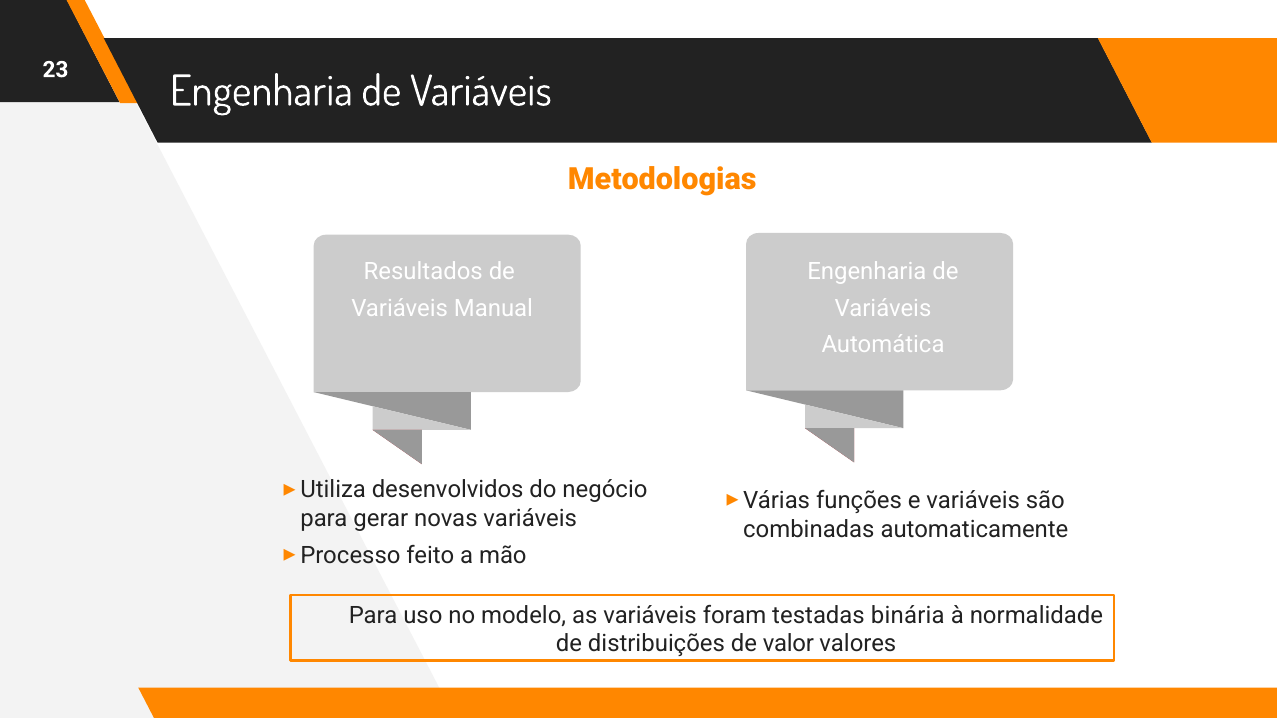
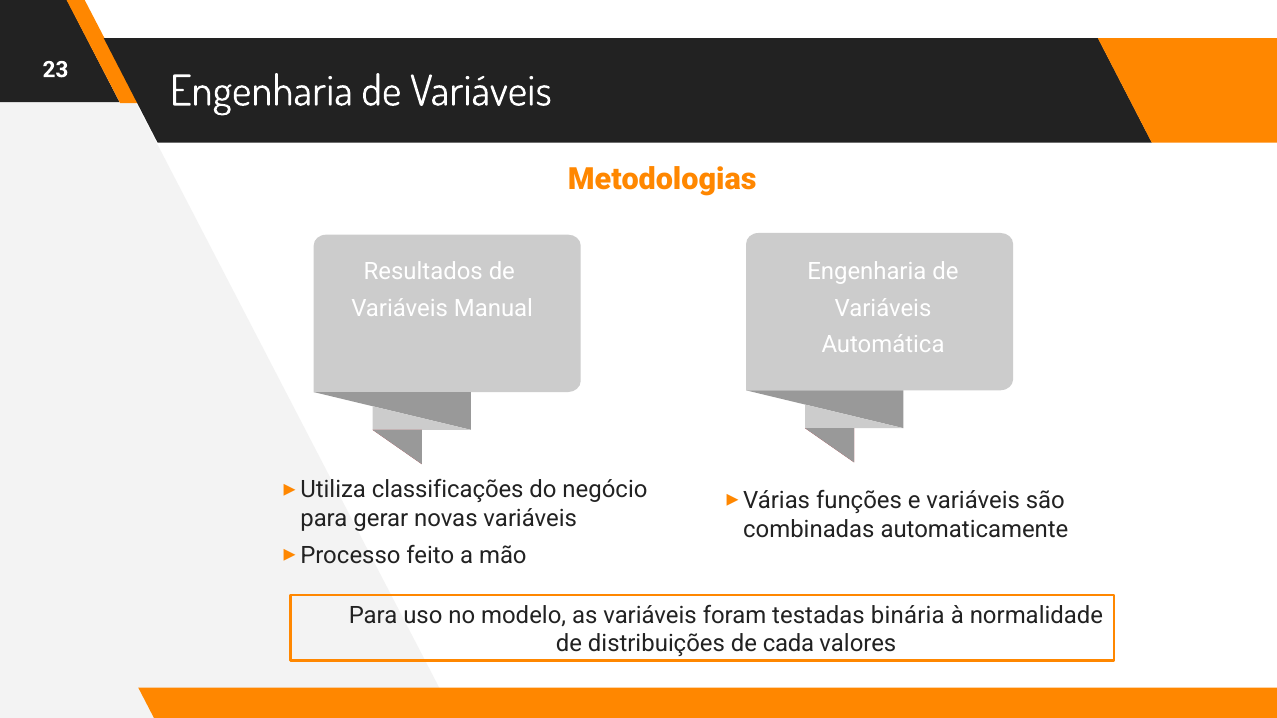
desenvolvidos: desenvolvidos -> classificações
valor: valor -> cada
